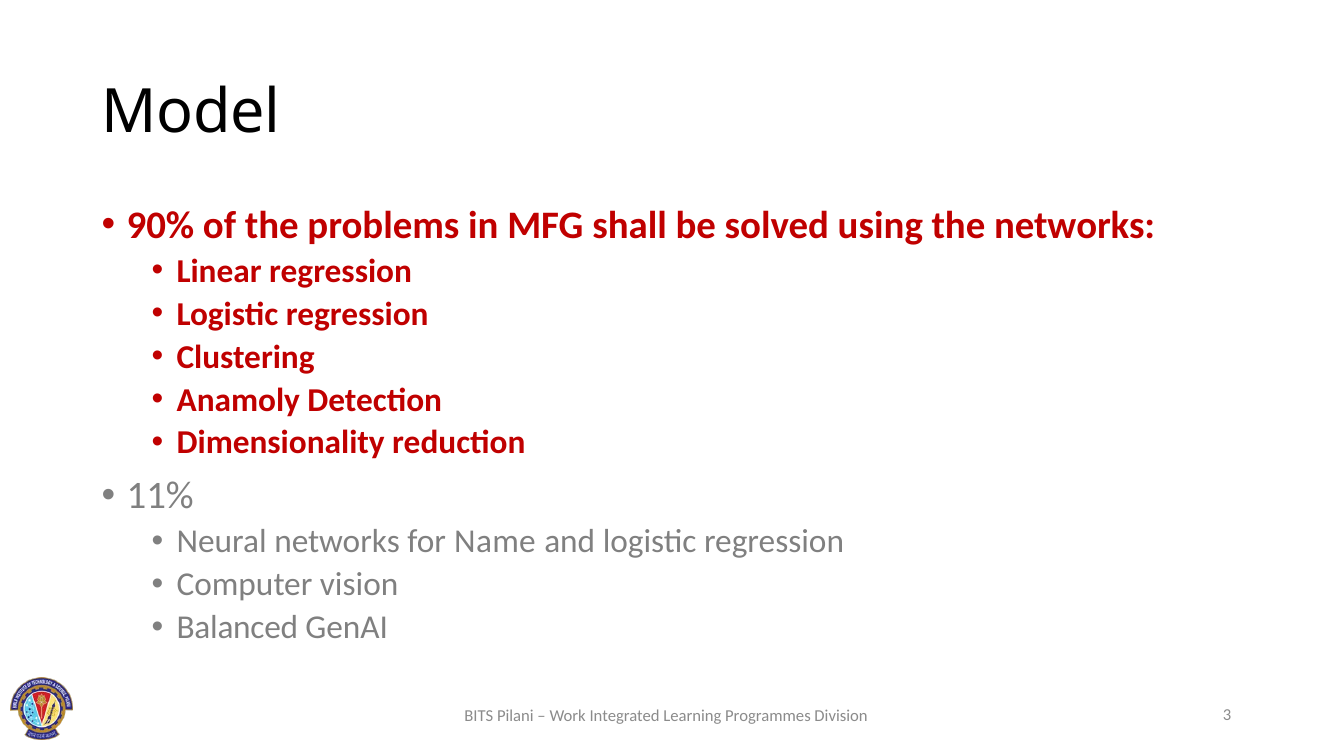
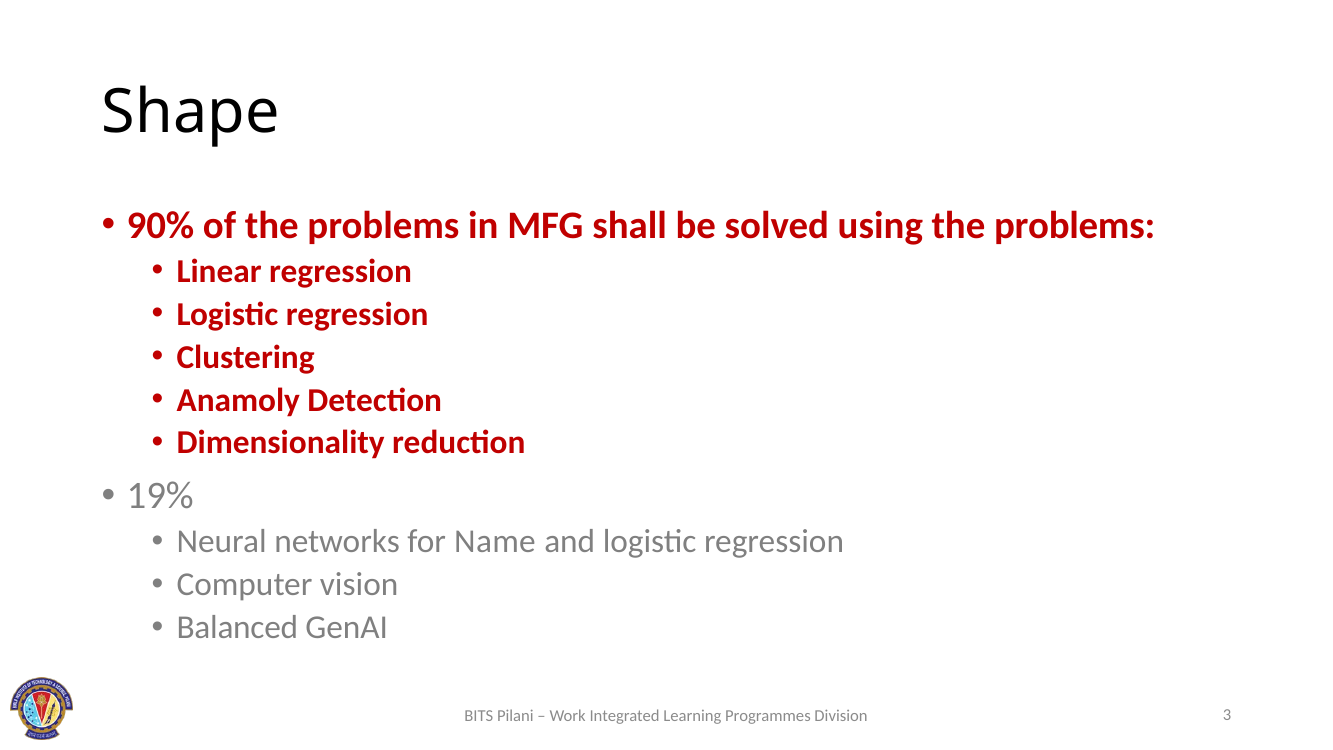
Model: Model -> Shape
using the networks: networks -> problems
11%: 11% -> 19%
